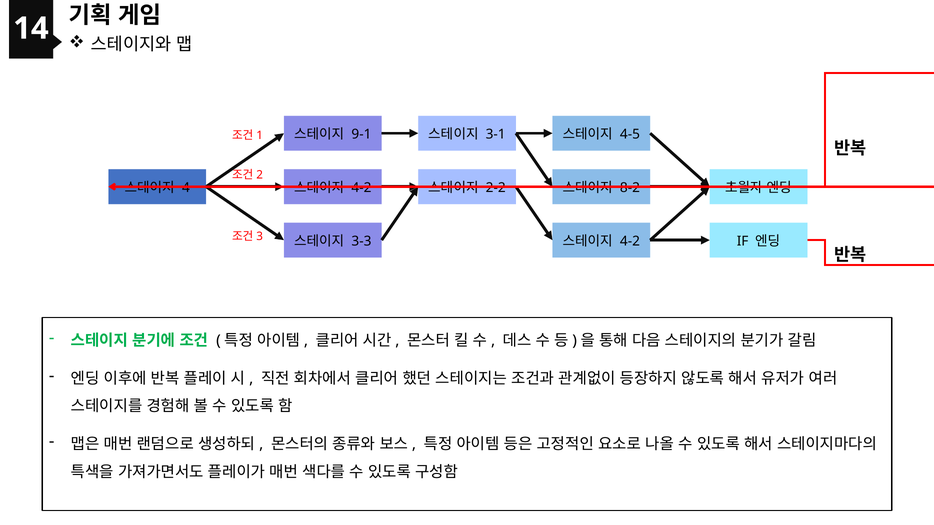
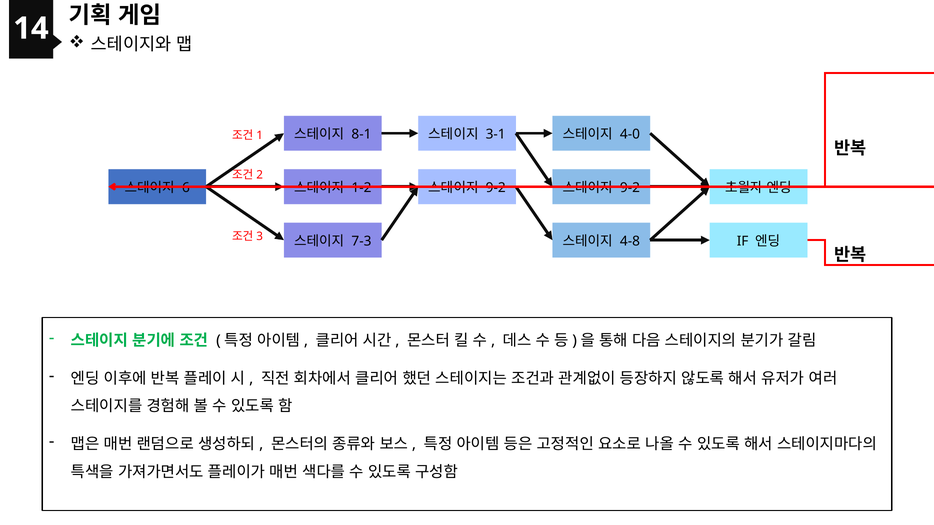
9-1: 9-1 -> 8-1
4-5: 4-5 -> 4-0
4: 4 -> 6
4-2 at (361, 188): 4-2 -> 1-2
2-2 at (496, 188): 2-2 -> 9-2
8-2 at (630, 188): 8-2 -> 9-2
3-3: 3-3 -> 7-3
4-2 at (630, 241): 4-2 -> 4-8
